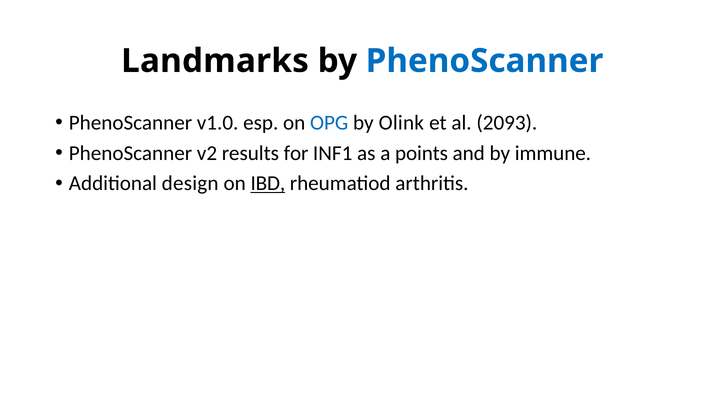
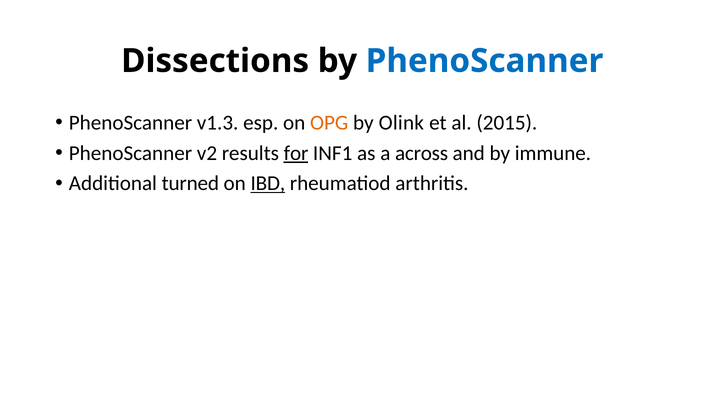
Landmarks: Landmarks -> Dissections
v1.0: v1.0 -> v1.3
OPG colour: blue -> orange
2093: 2093 -> 2015
for underline: none -> present
points: points -> across
design: design -> turned
